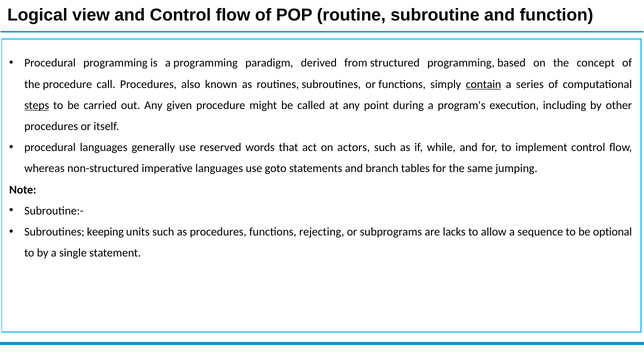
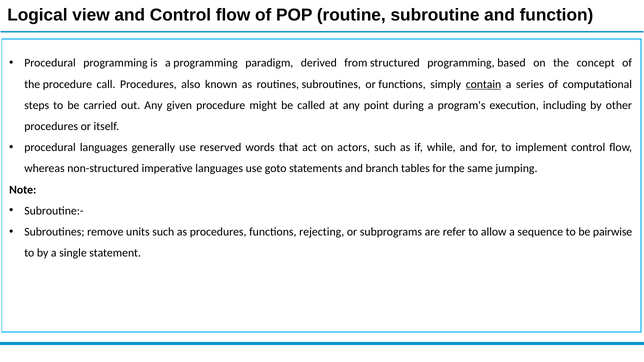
steps underline: present -> none
keeping: keeping -> remove
lacks: lacks -> refer
optional: optional -> pairwise
